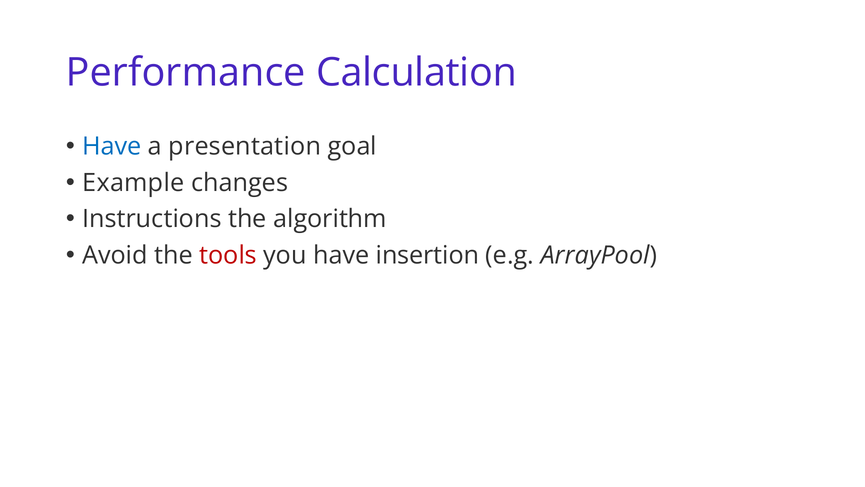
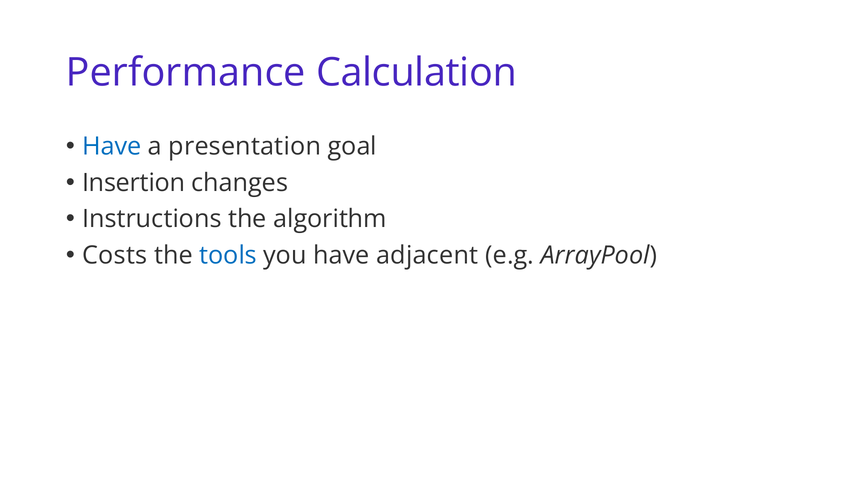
Example: Example -> Insertion
Avoid: Avoid -> Costs
tools colour: red -> blue
insertion: insertion -> adjacent
